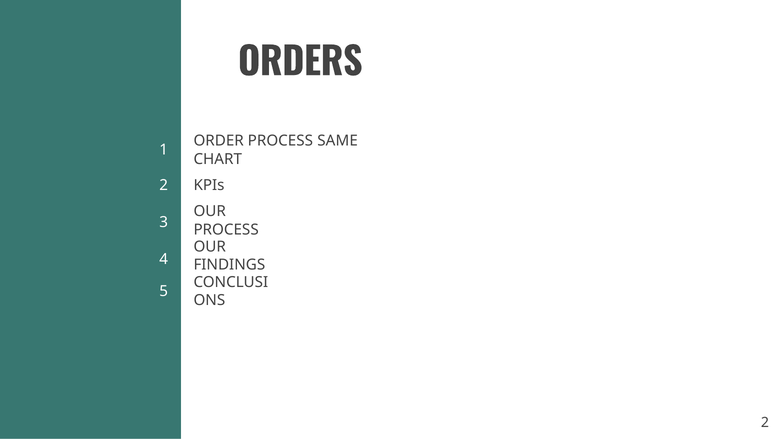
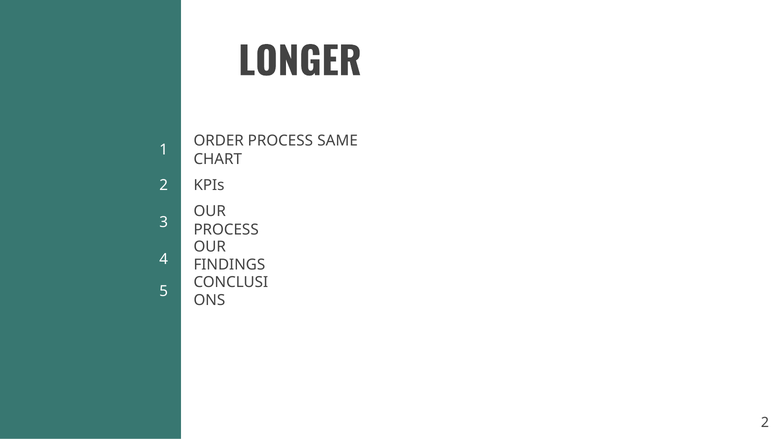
ORDERS: ORDERS -> LONGER
